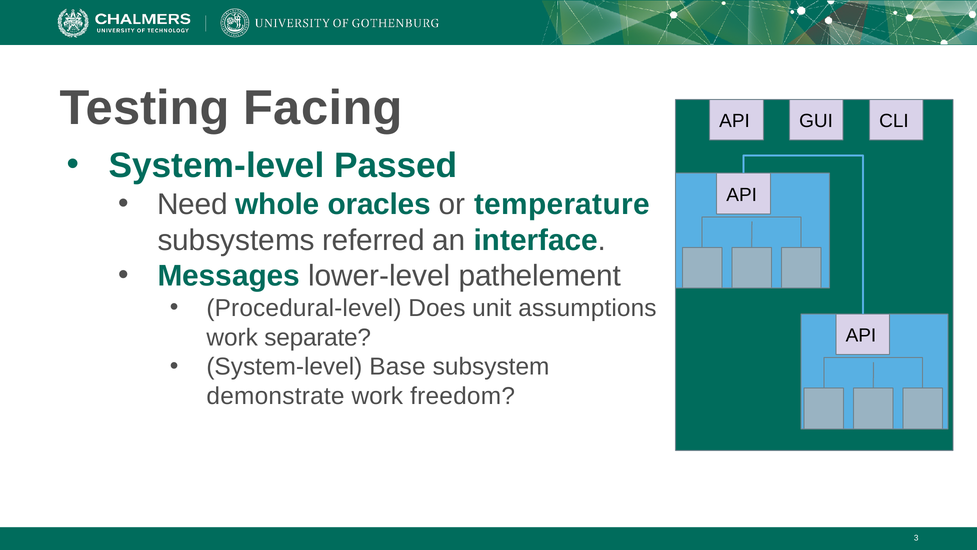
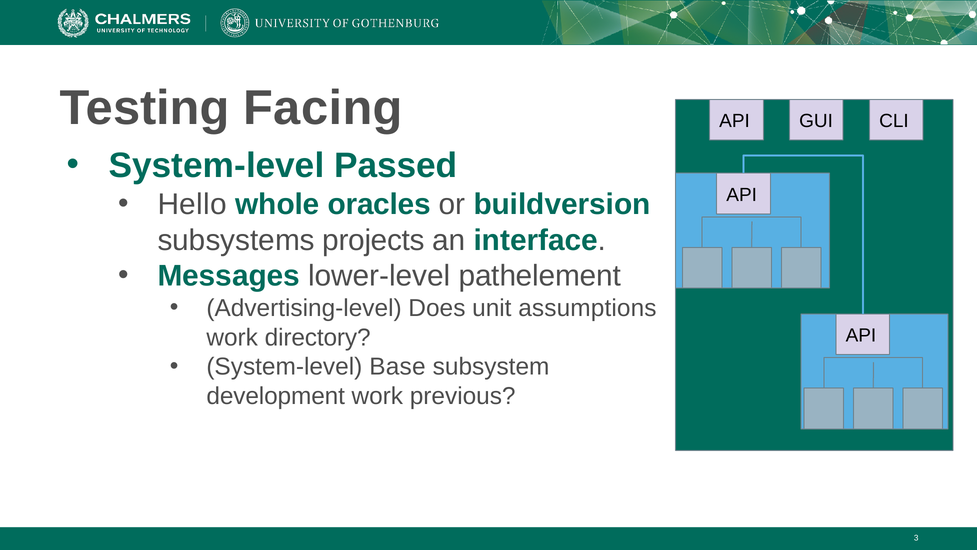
Need: Need -> Hello
temperature: temperature -> buildversion
referred: referred -> projects
Procedural-level: Procedural-level -> Advertising-level
separate: separate -> directory
demonstrate: demonstrate -> development
freedom: freedom -> previous
